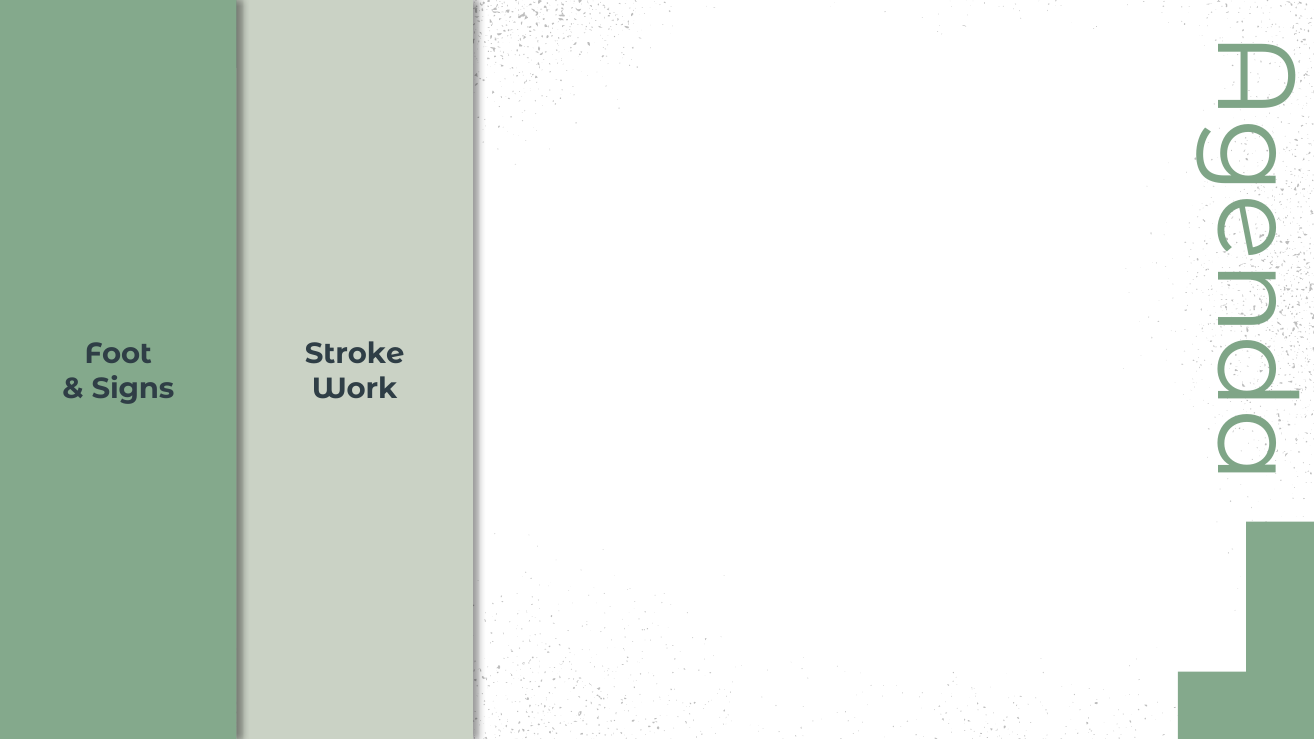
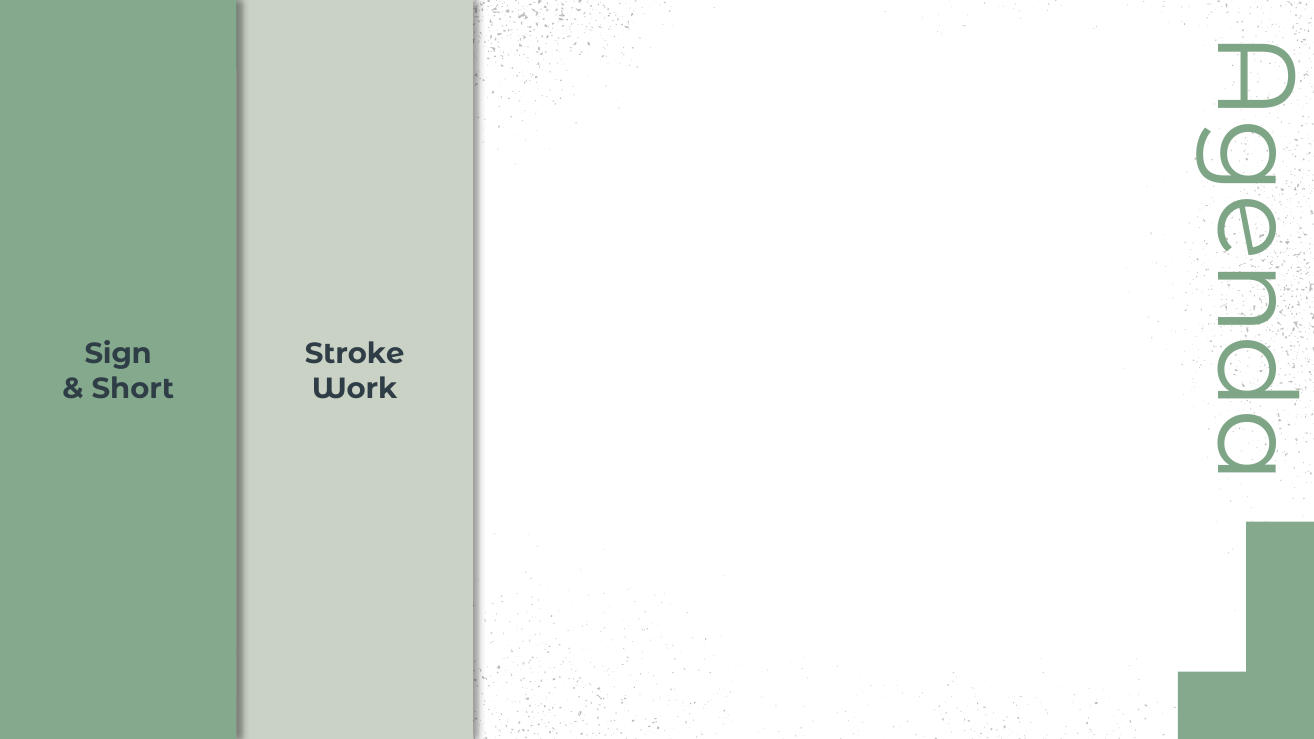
Foot: Foot -> Sign
Signs: Signs -> Short
